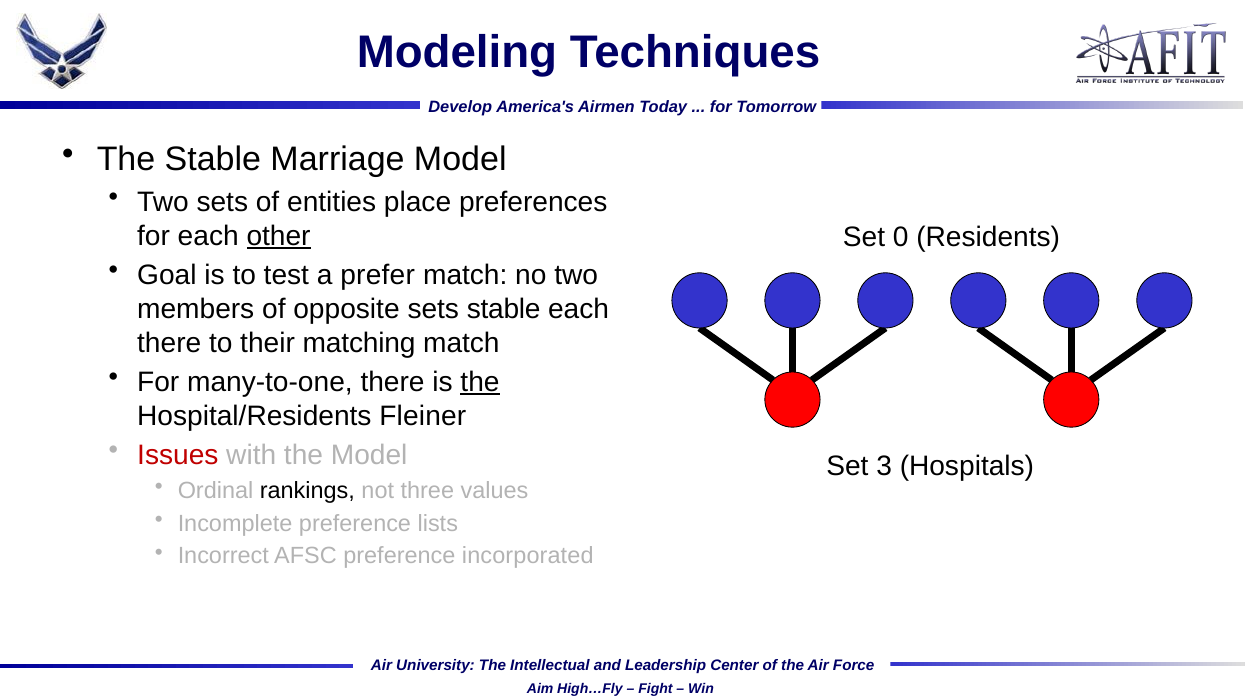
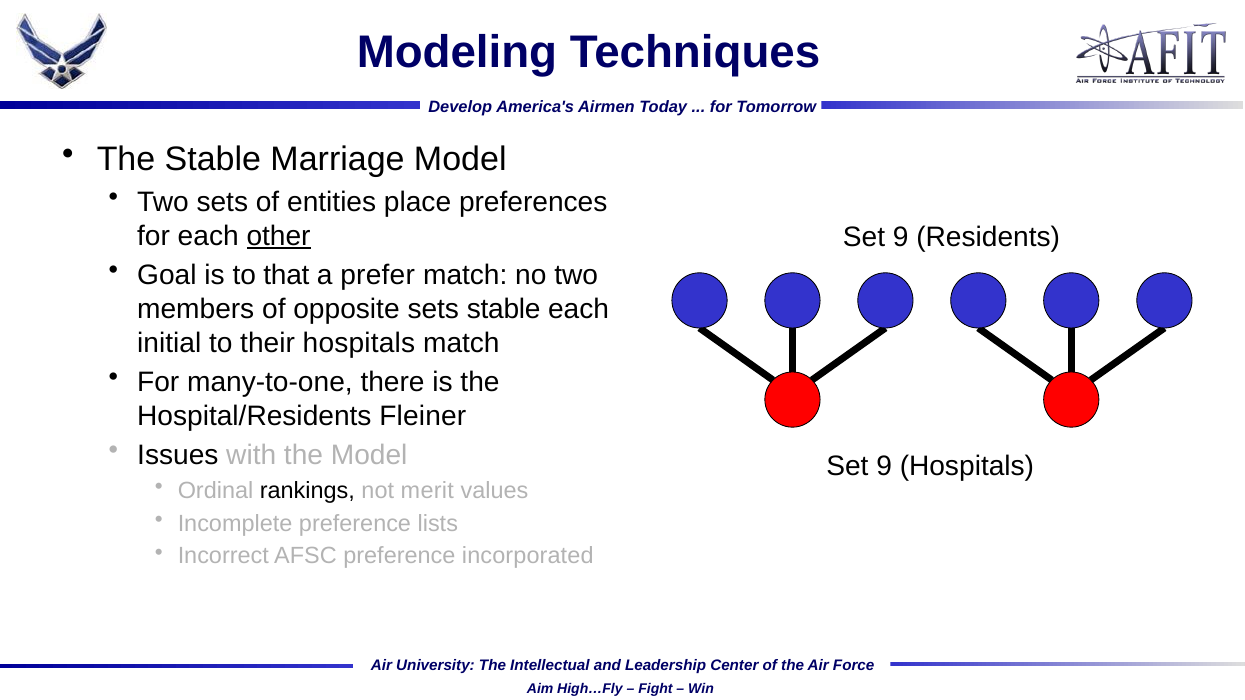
0 at (901, 237): 0 -> 9
test: test -> that
there at (169, 343): there -> initial
their matching: matching -> hospitals
the at (480, 382) underline: present -> none
Issues colour: red -> black
3 at (884, 467): 3 -> 9
three: three -> merit
